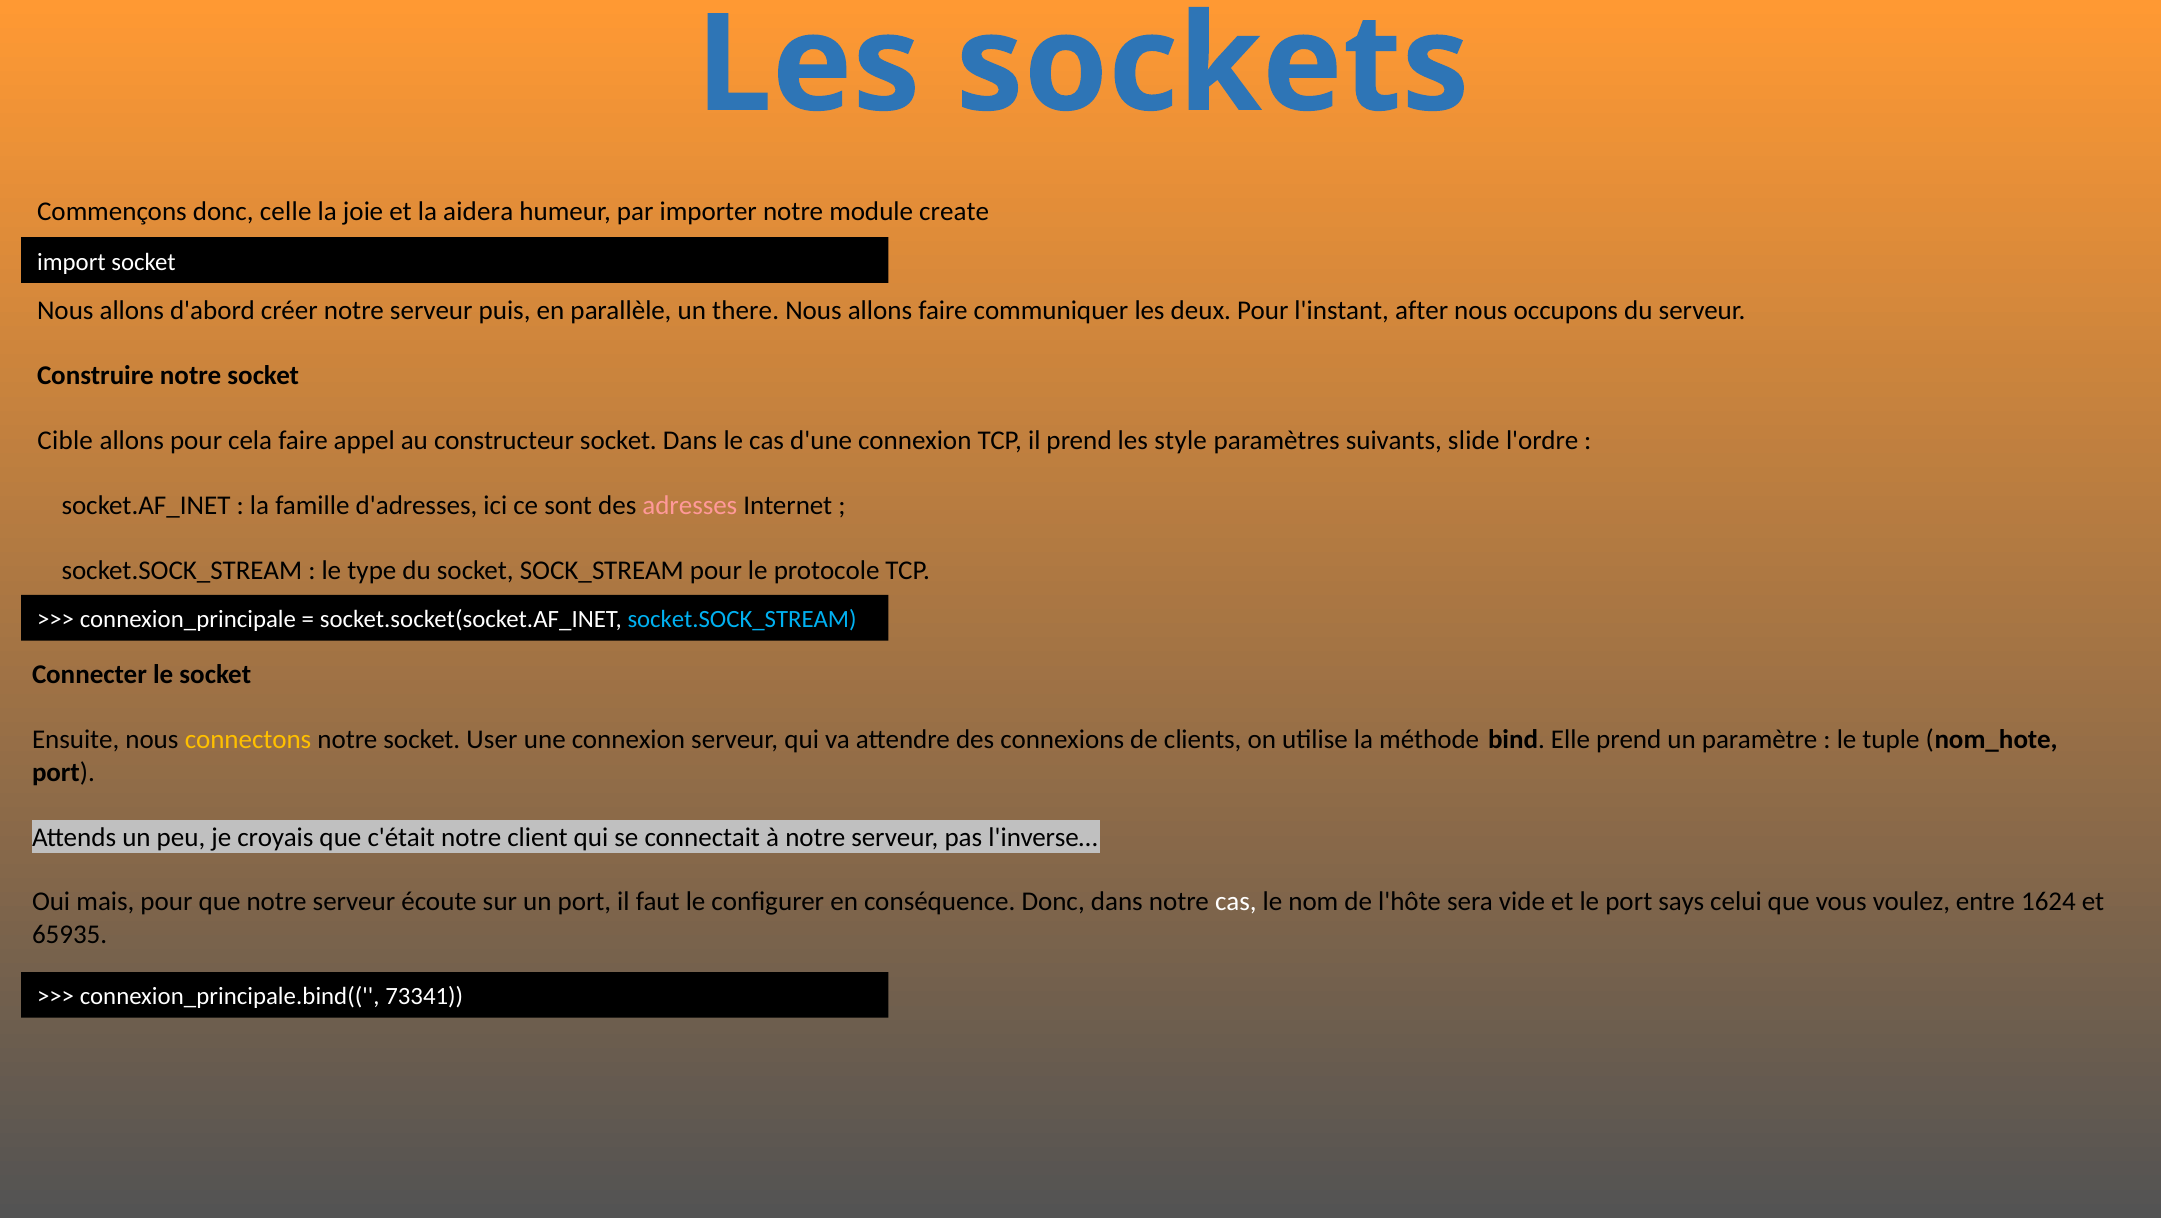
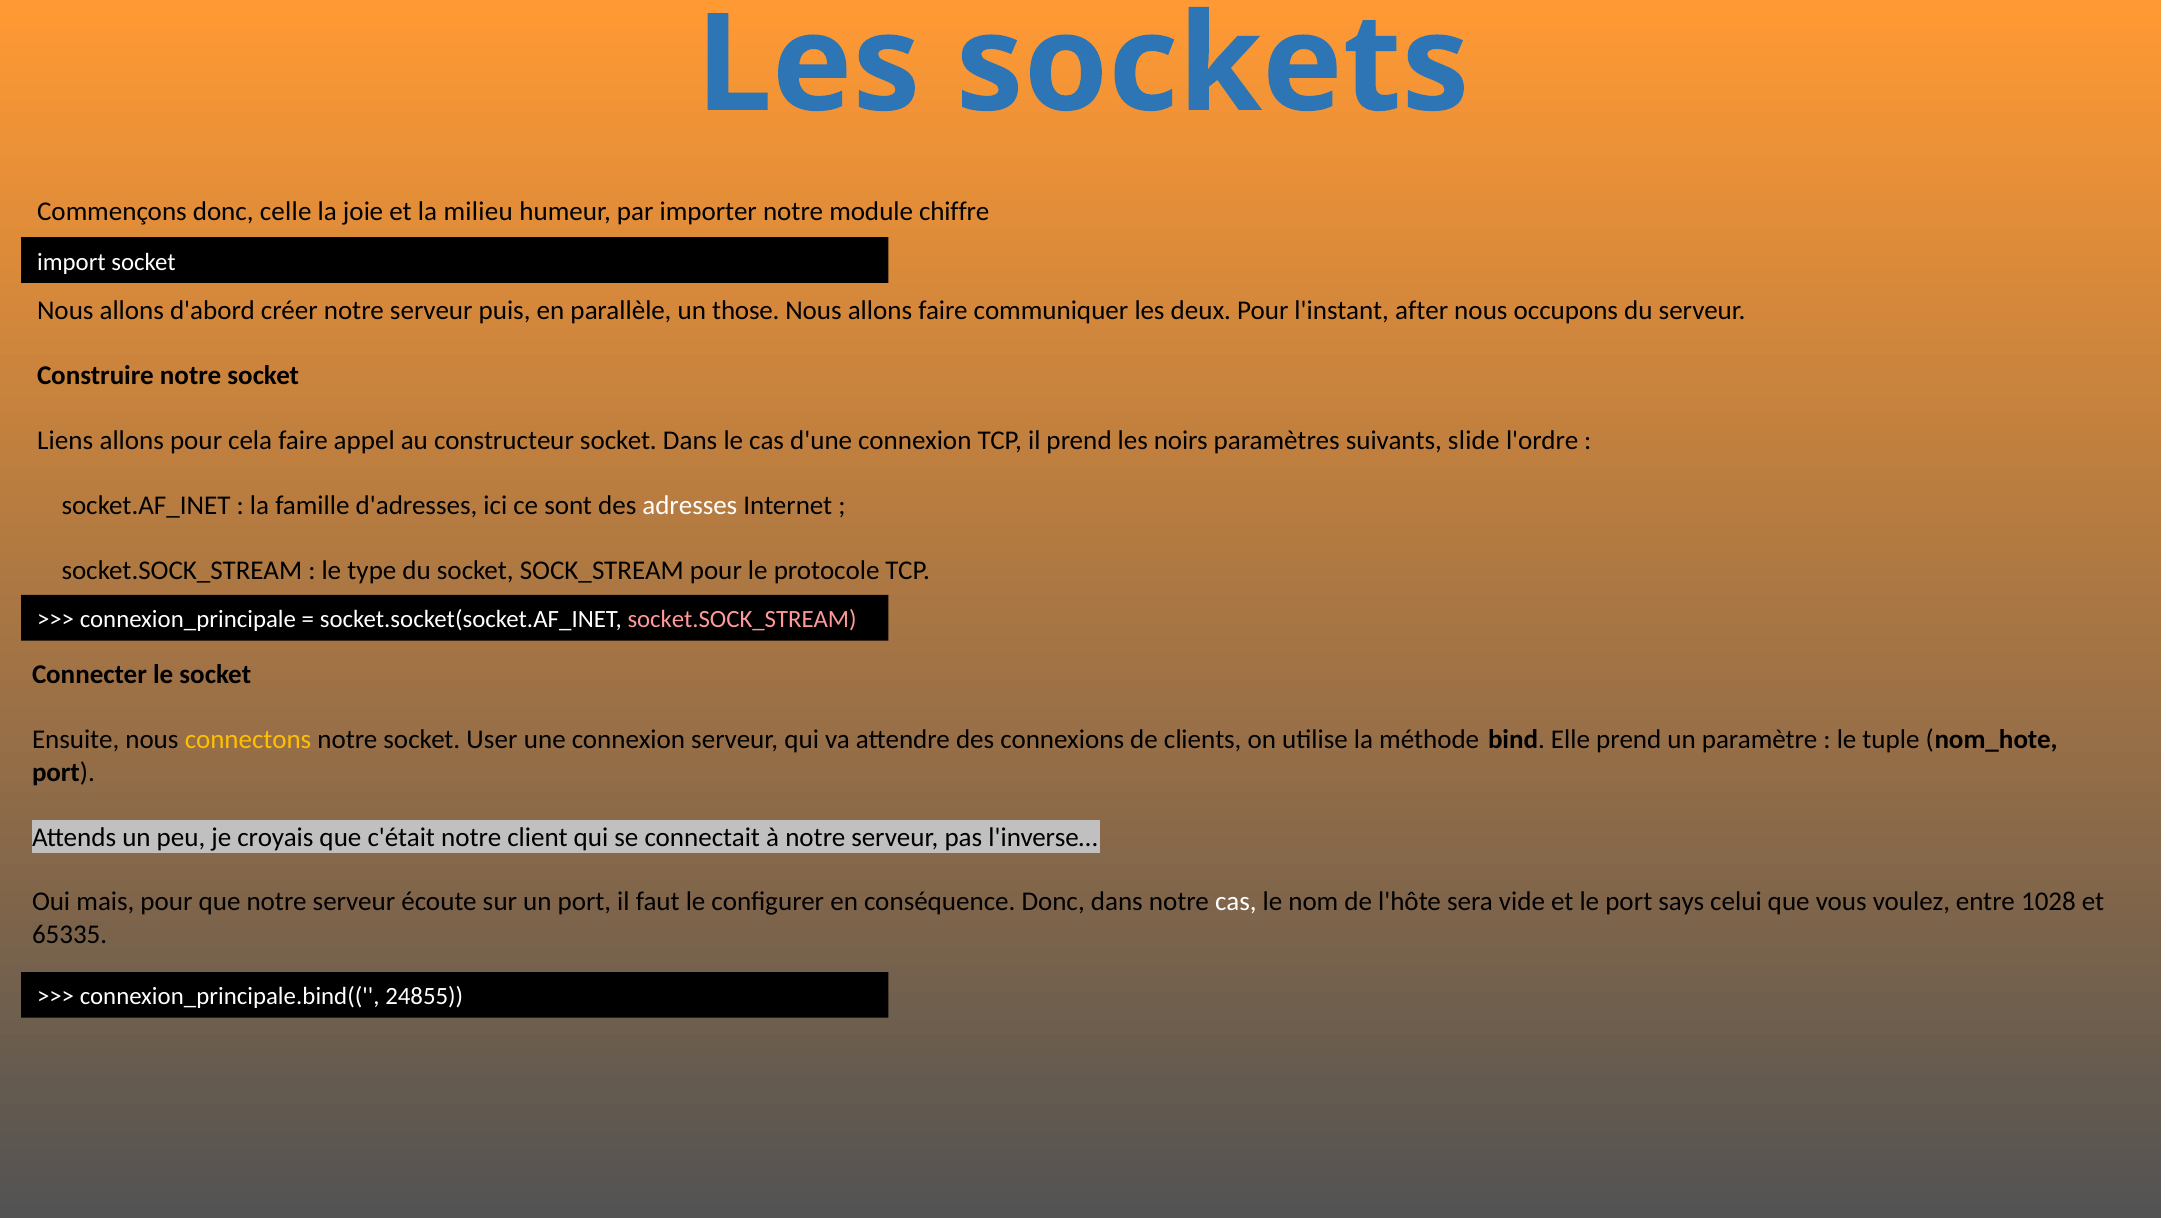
aidera: aidera -> milieu
create: create -> chiffre
there: there -> those
Cible: Cible -> Liens
style: style -> noirs
adresses colour: pink -> white
socket.SOCK_STREAM at (742, 620) colour: light blue -> pink
1624: 1624 -> 1028
65935: 65935 -> 65335
73341: 73341 -> 24855
